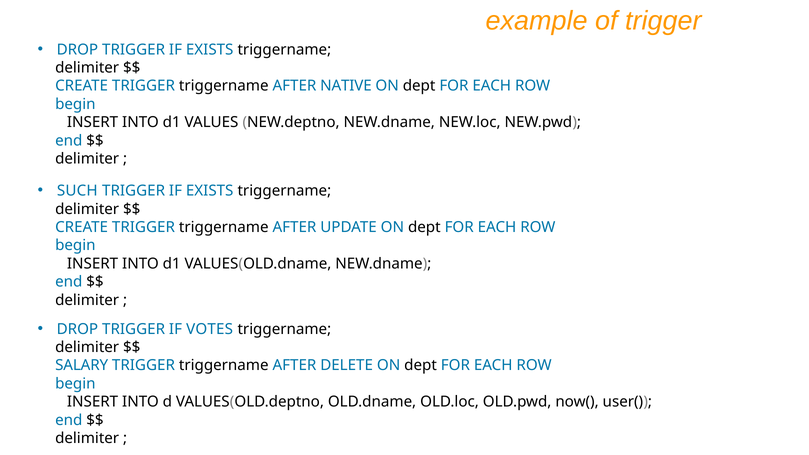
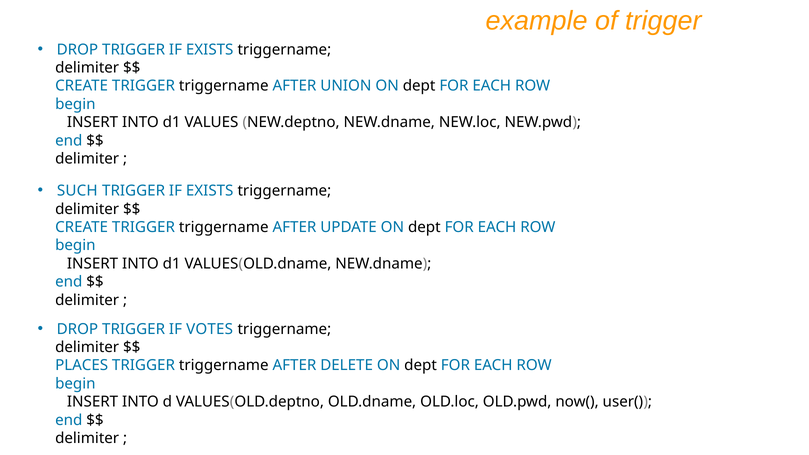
NATIVE: NATIVE -> UNION
SALARY: SALARY -> PLACES
